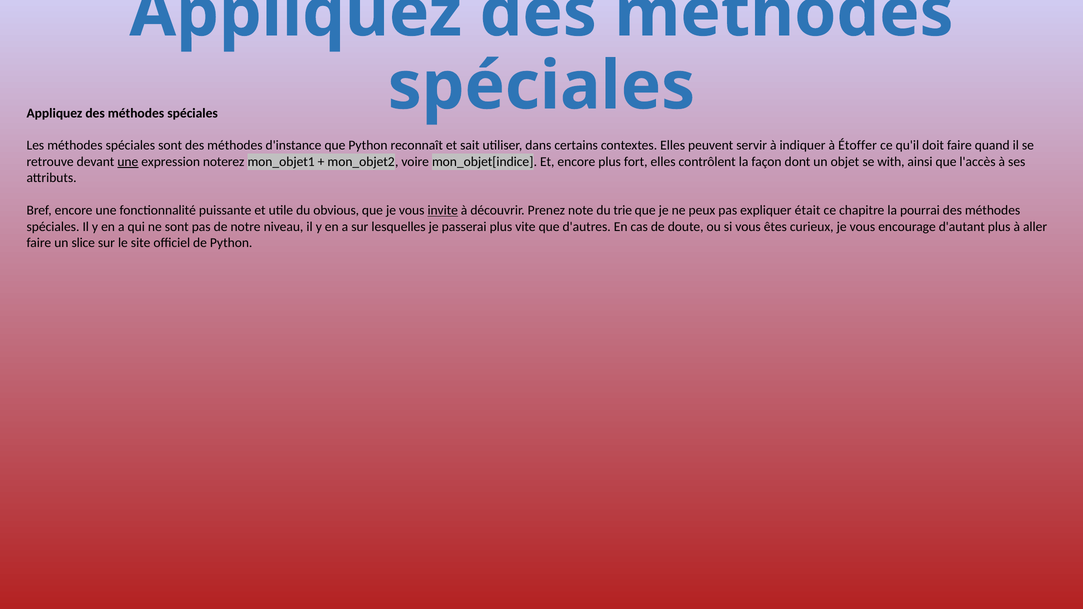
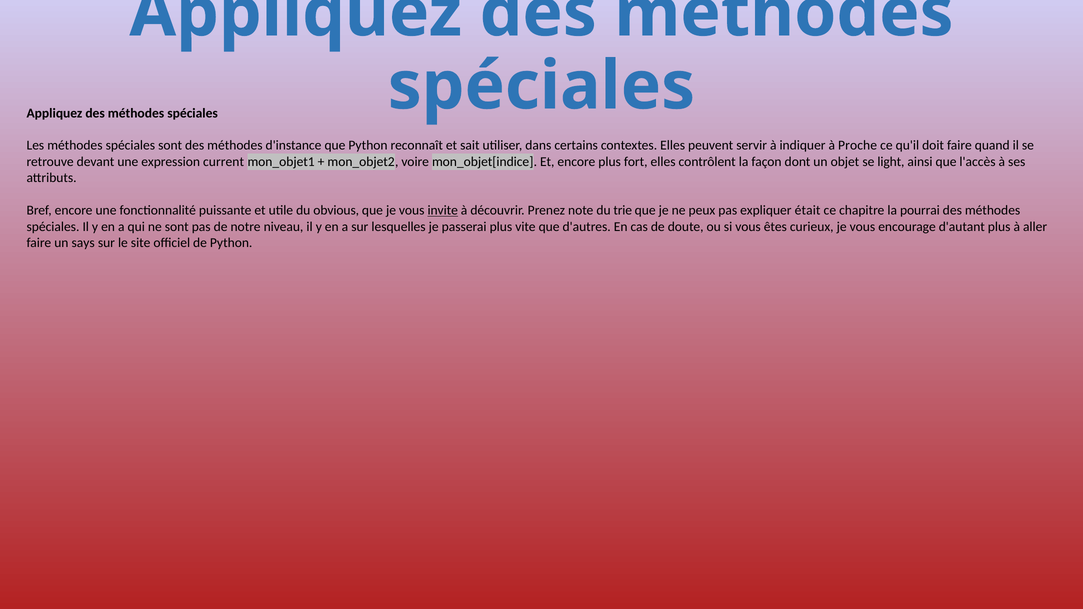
Étoffer: Étoffer -> Proche
une at (128, 162) underline: present -> none
noterez: noterez -> current
with: with -> light
slice: slice -> says
